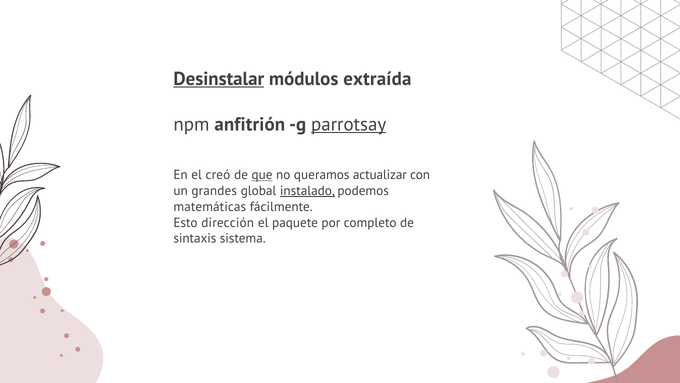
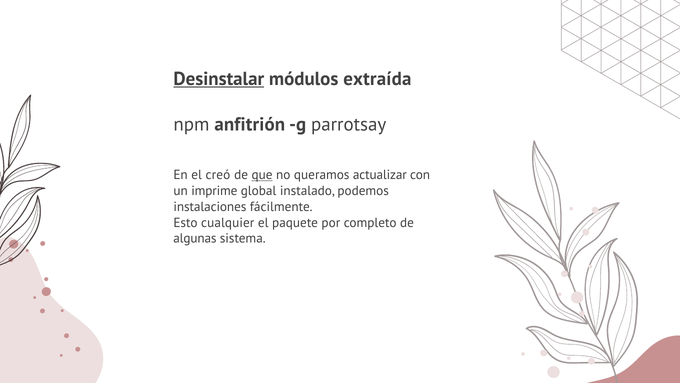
parrotsay underline: present -> none
grandes: grandes -> imprime
instalado underline: present -> none
matemáticas: matemáticas -> instalaciones
dirección: dirección -> cualquier
sintaxis: sintaxis -> algunas
